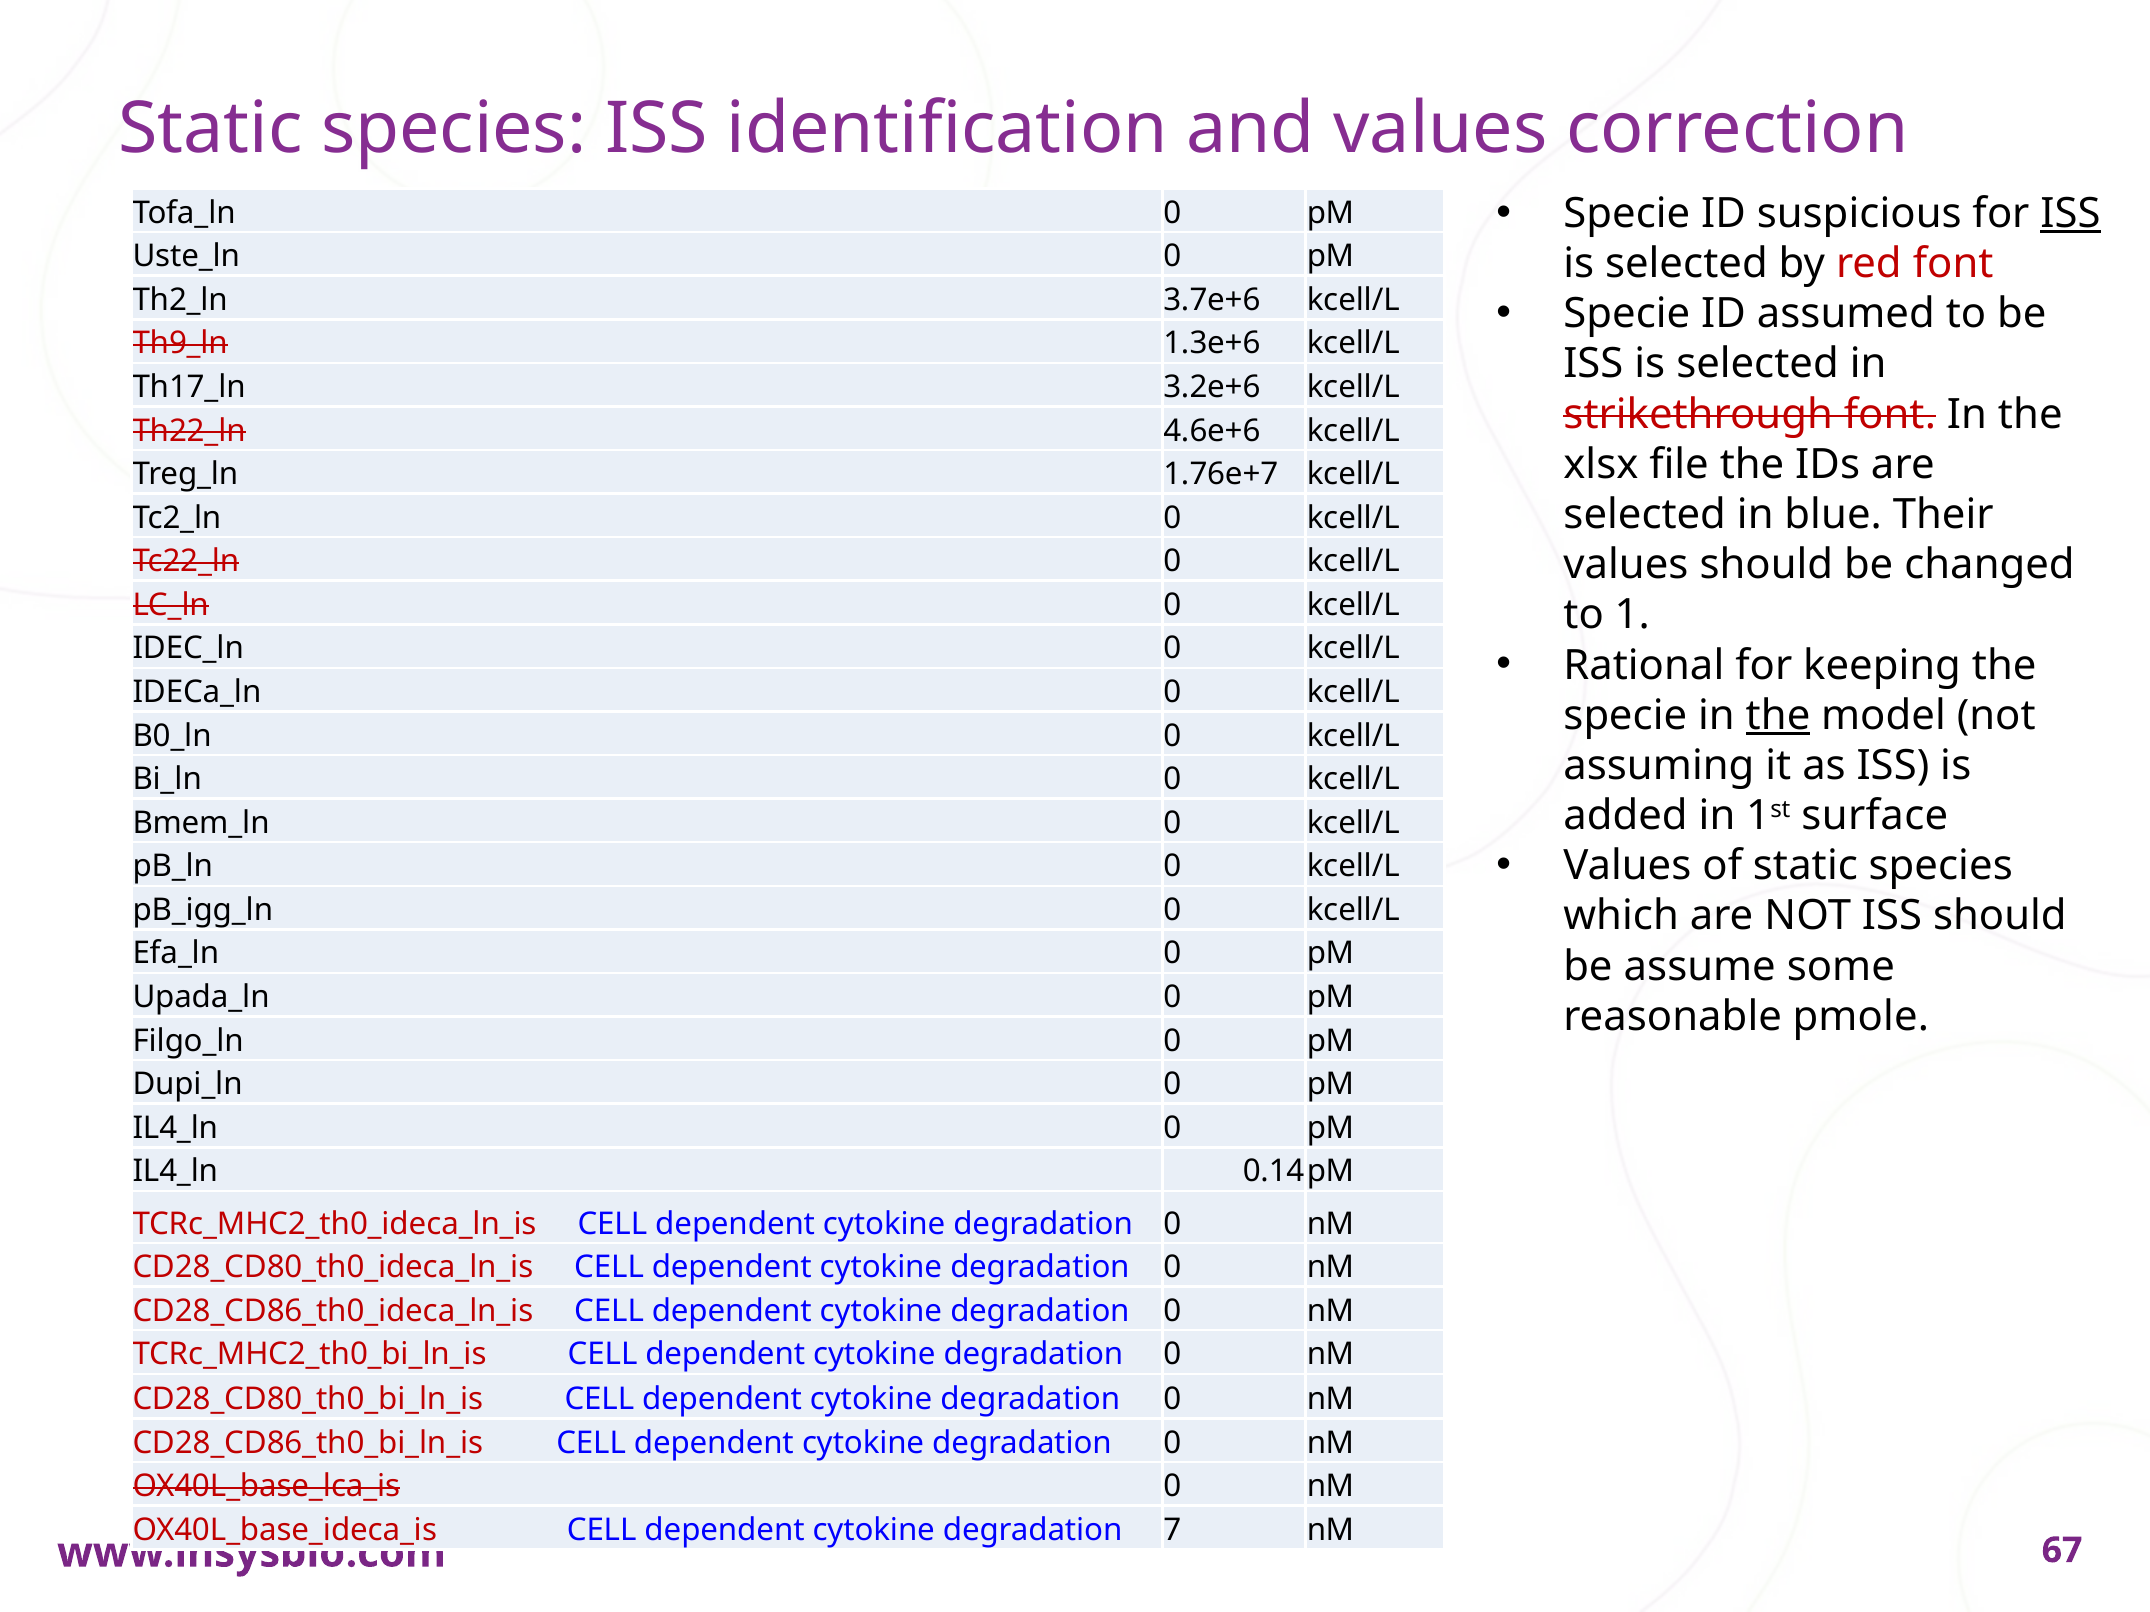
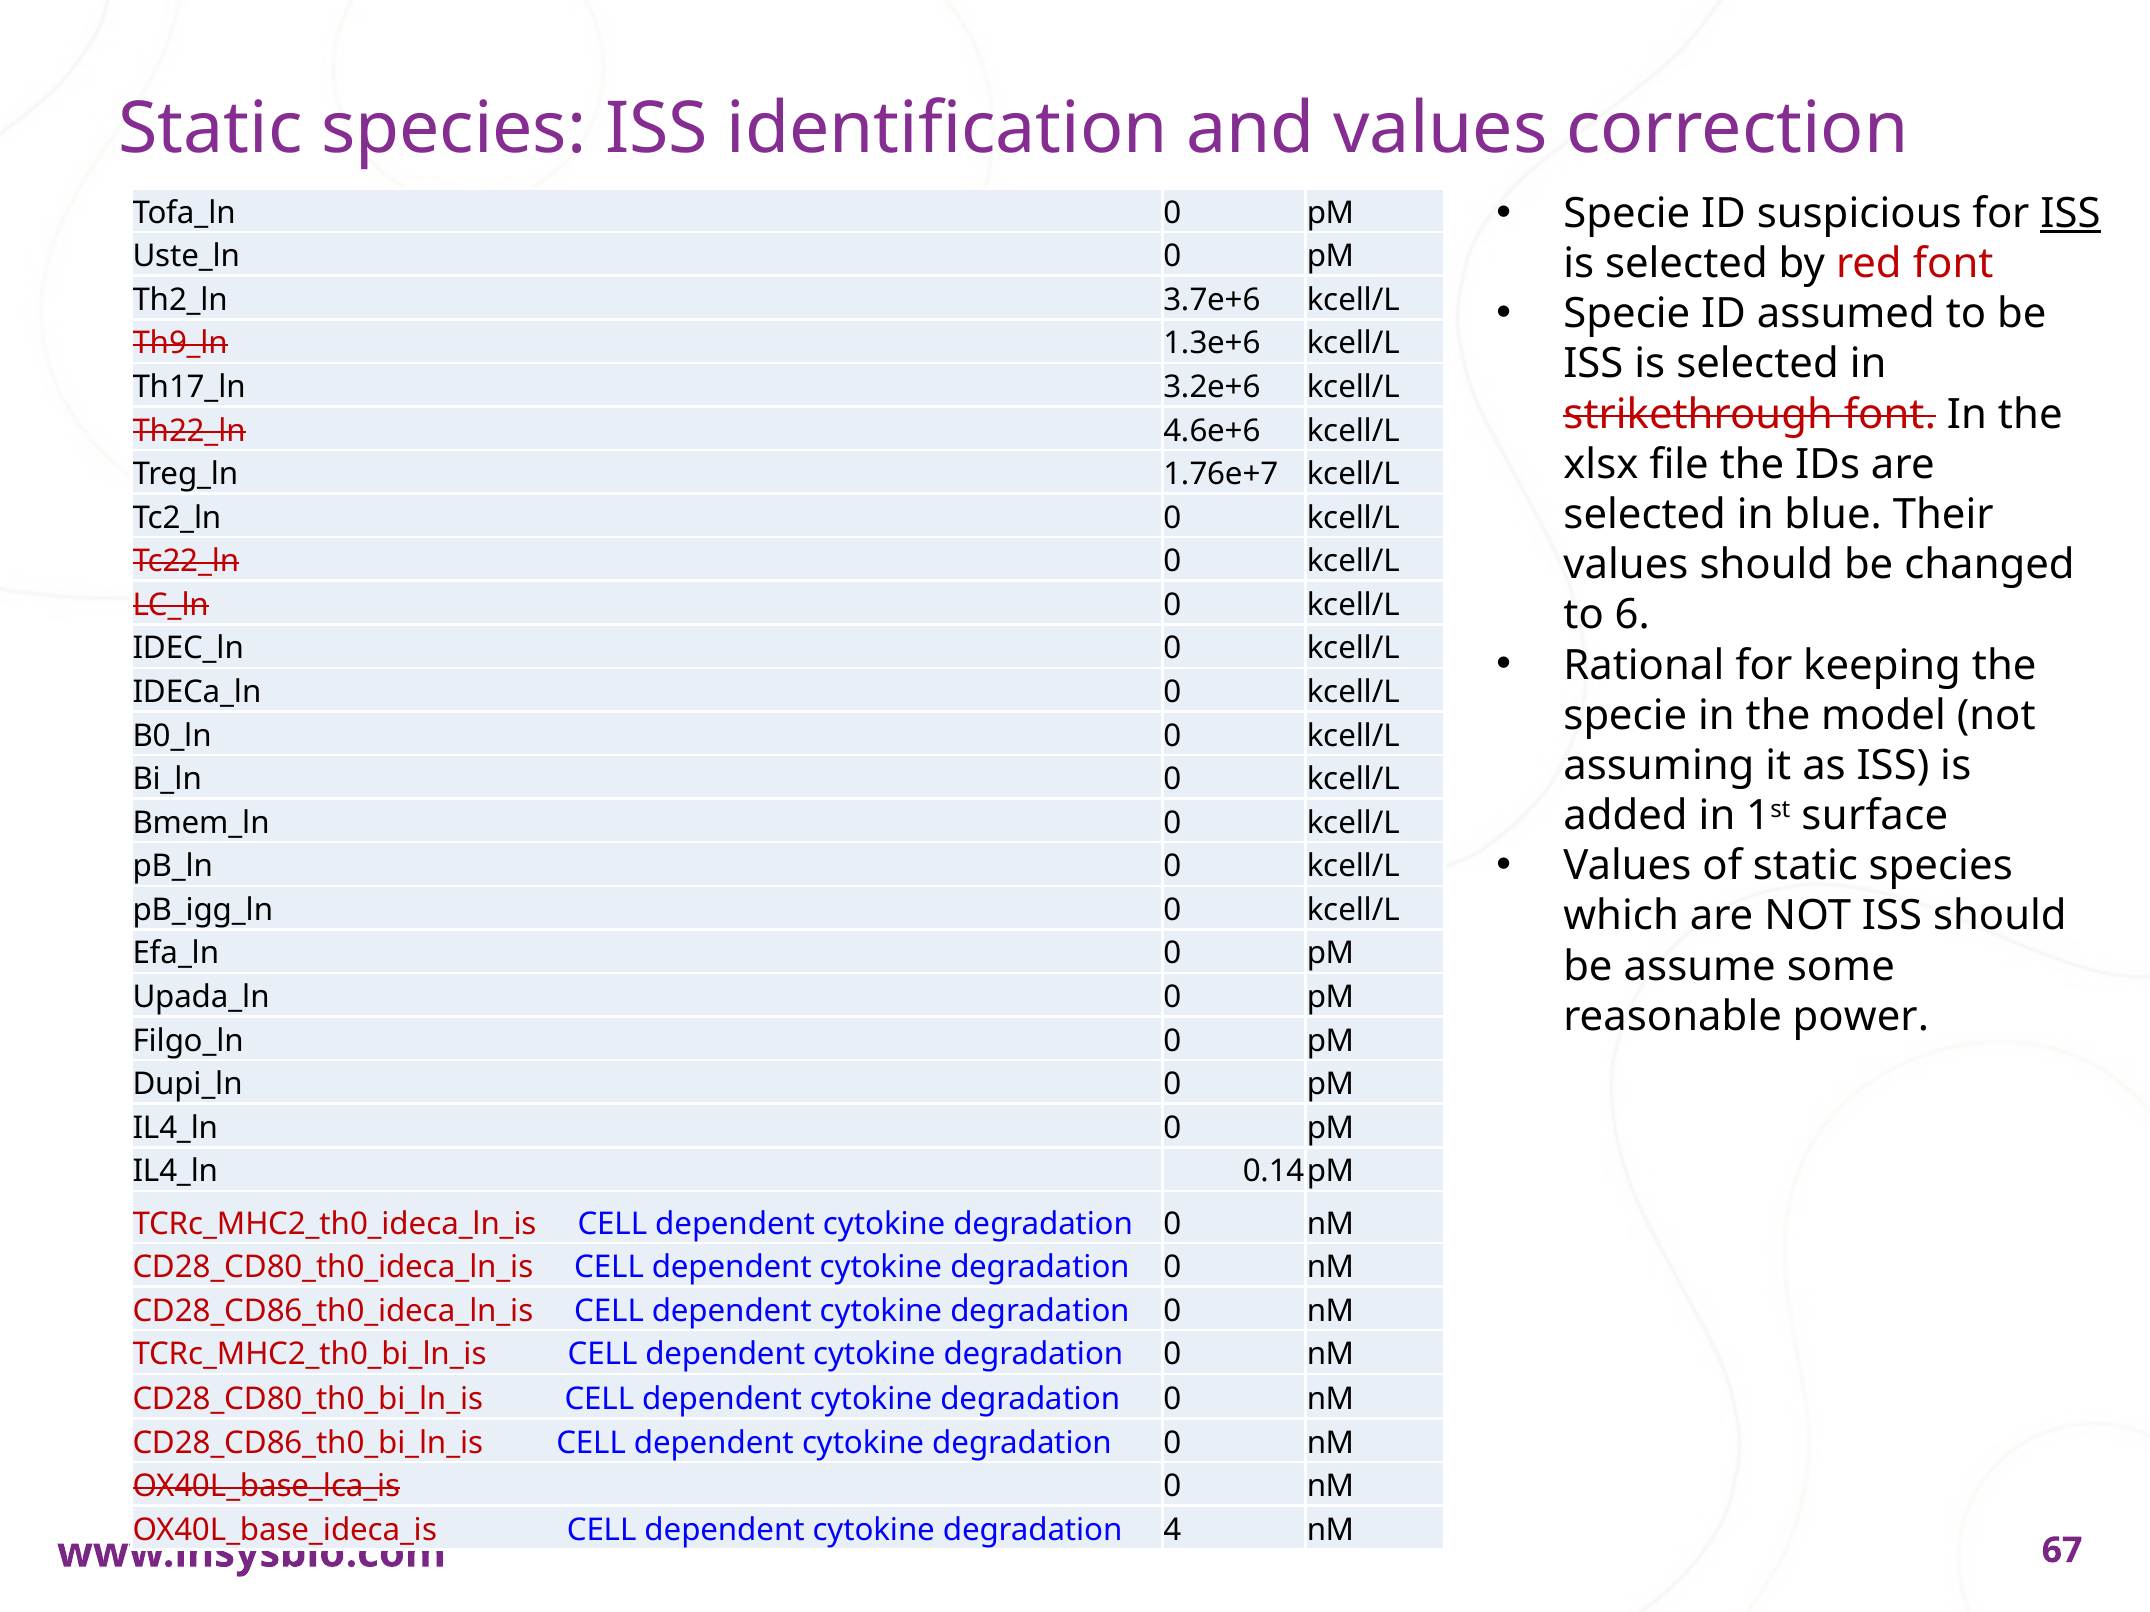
1: 1 -> 6
the at (1778, 716) underline: present -> none
pmole: pmole -> power
7: 7 -> 4
